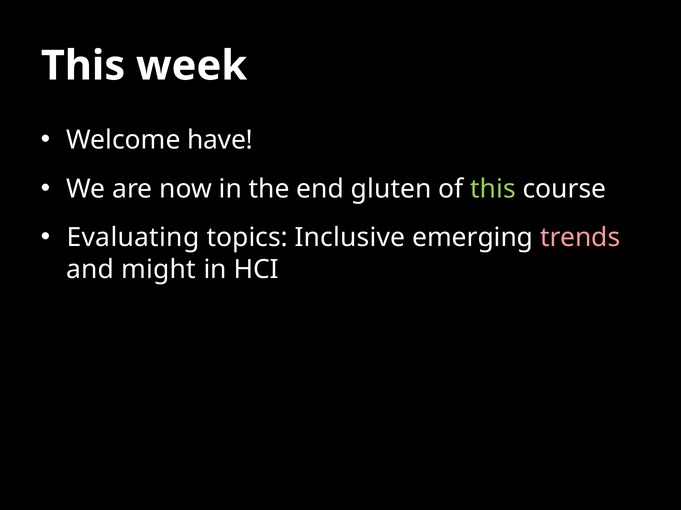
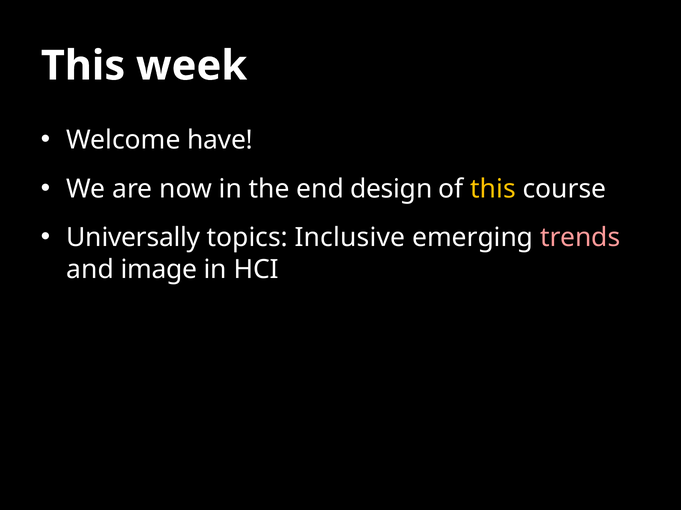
gluten: gluten -> design
this at (493, 189) colour: light green -> yellow
Evaluating: Evaluating -> Universally
might: might -> image
